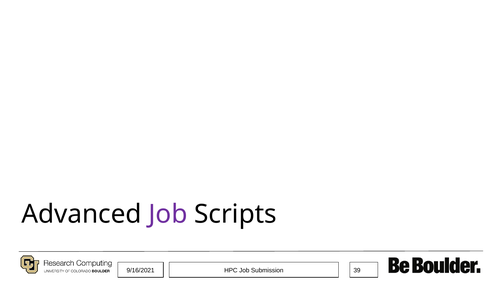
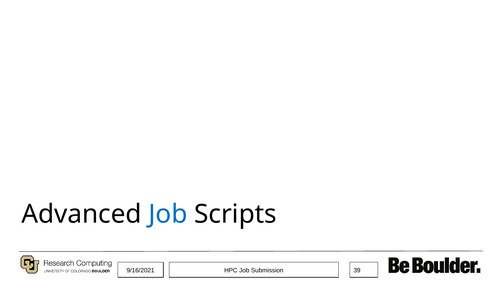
Job at (168, 214) colour: purple -> blue
